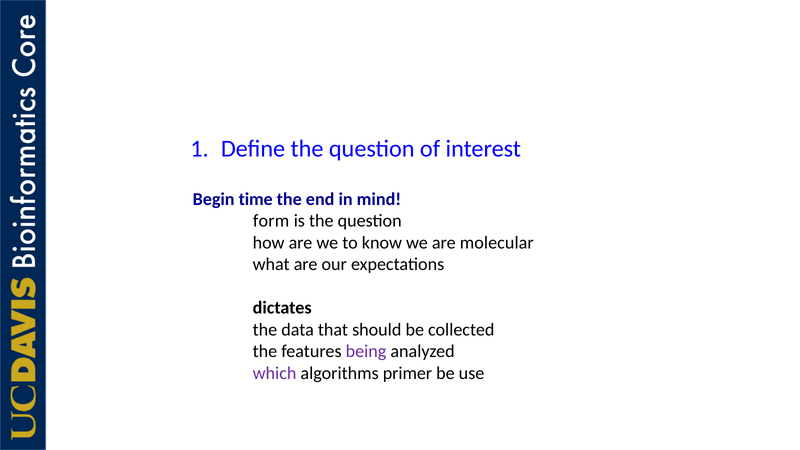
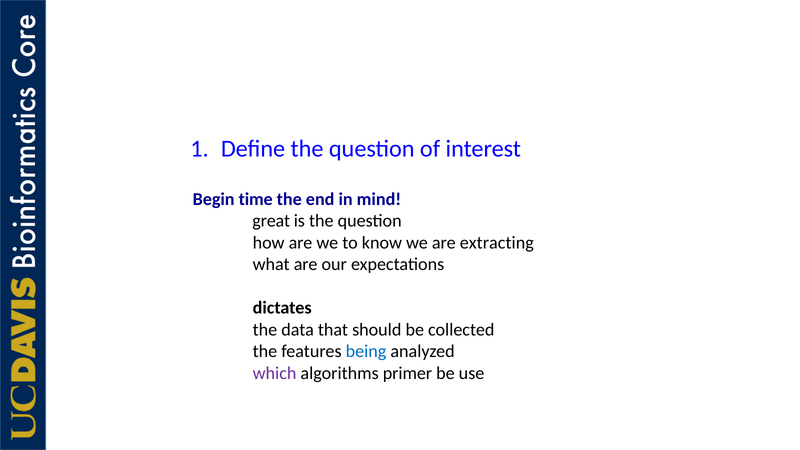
form: form -> great
molecular: molecular -> extracting
being colour: purple -> blue
